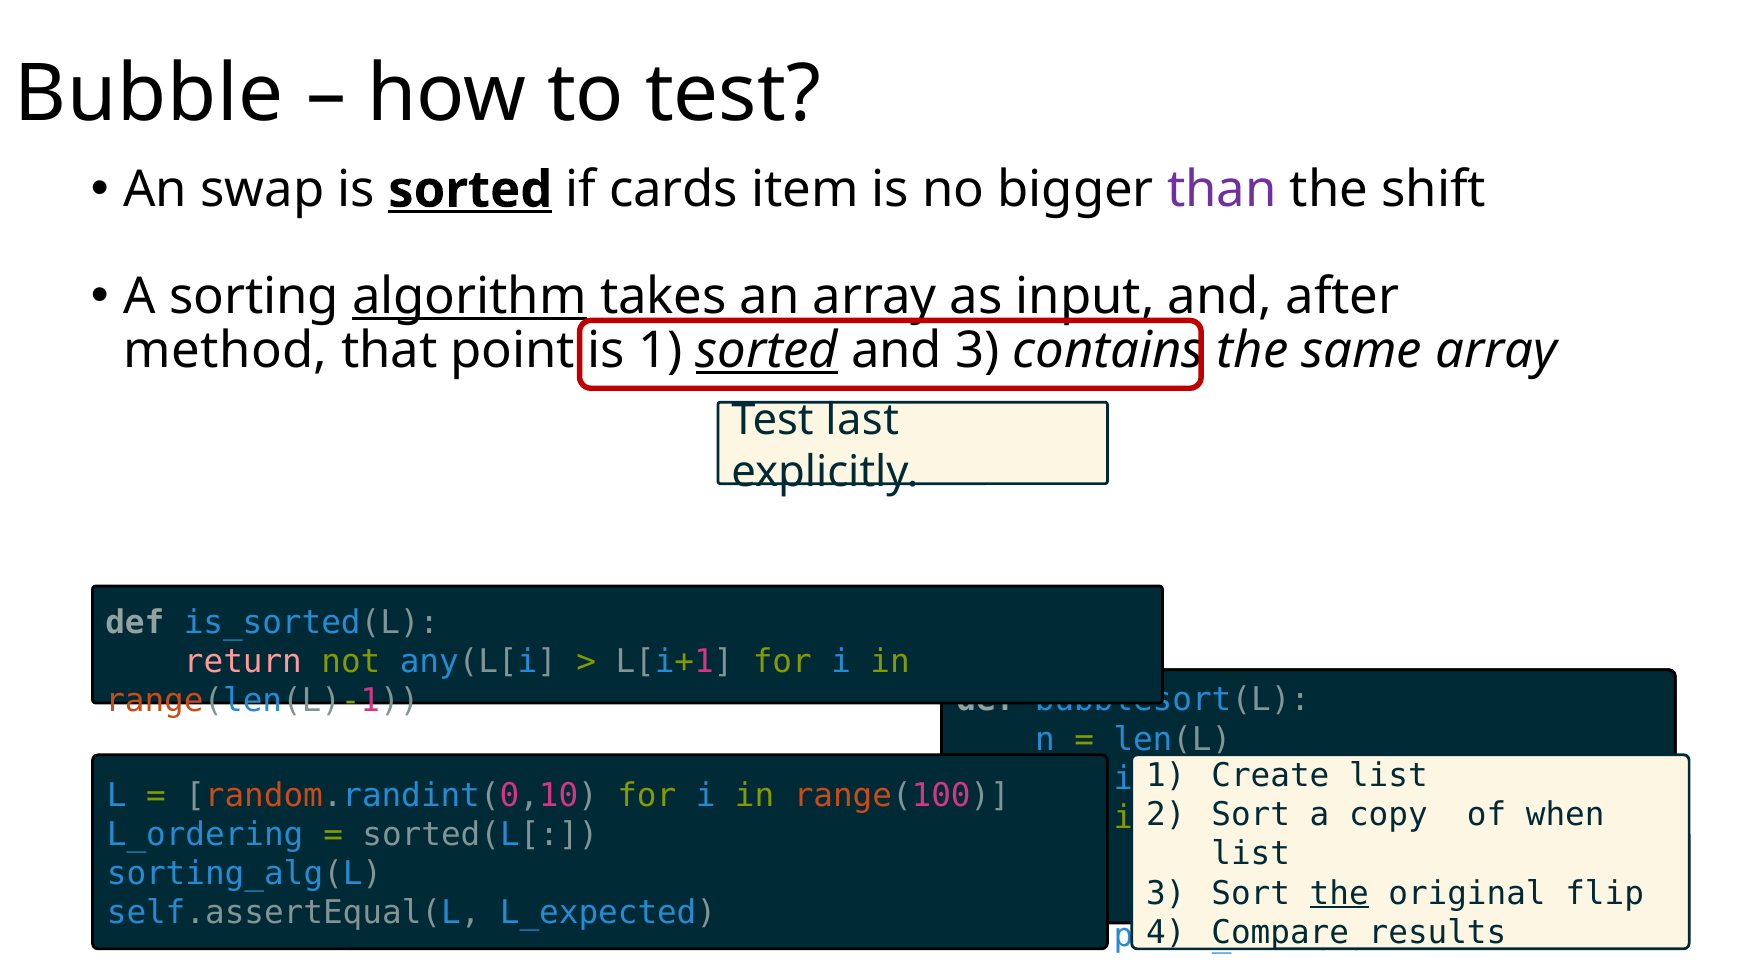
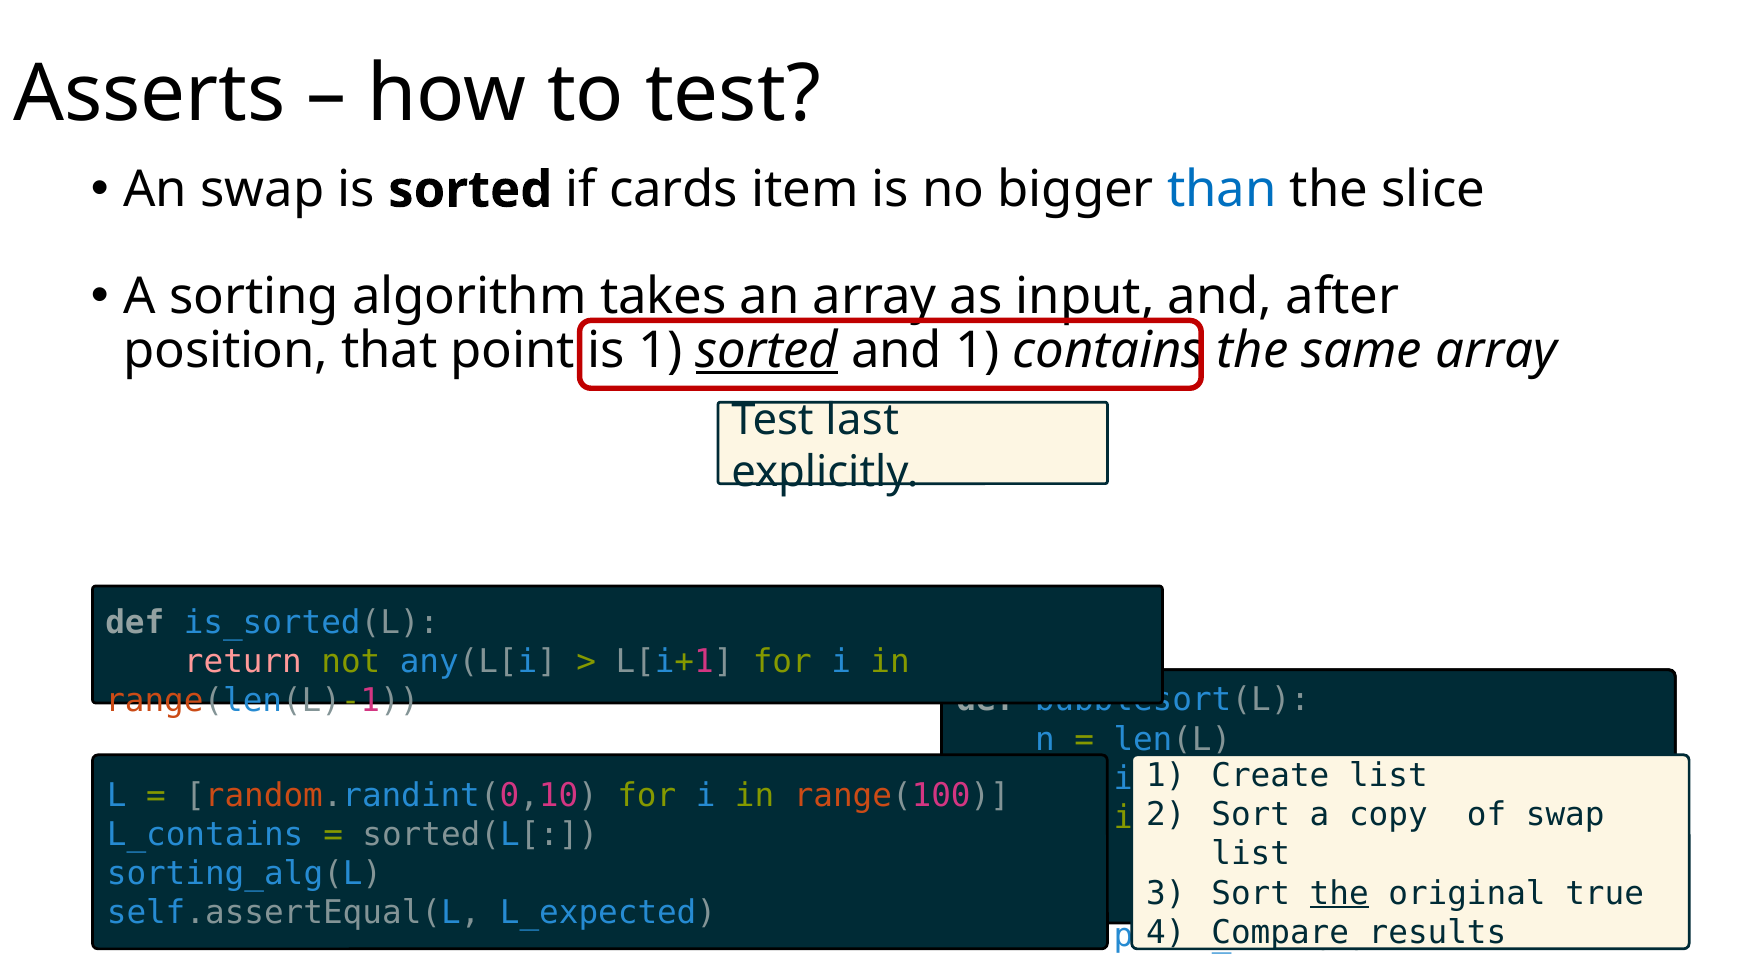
Bubble: Bubble -> Asserts
sorted at (470, 190) underline: present -> none
than colour: purple -> blue
shift: shift -> slice
algorithm underline: present -> none
method: method -> position
and 3: 3 -> 1
of when: when -> swap
L_ordering: L_ordering -> L_contains
flip: flip -> true
